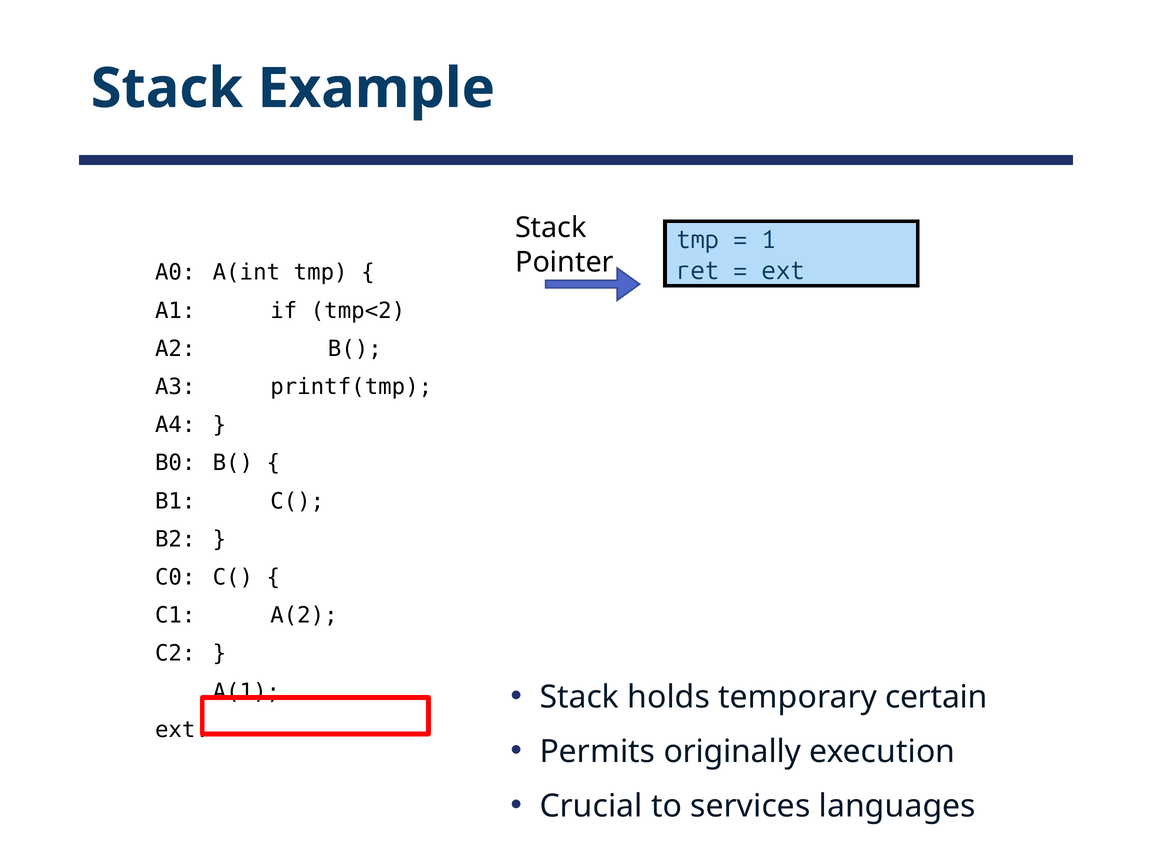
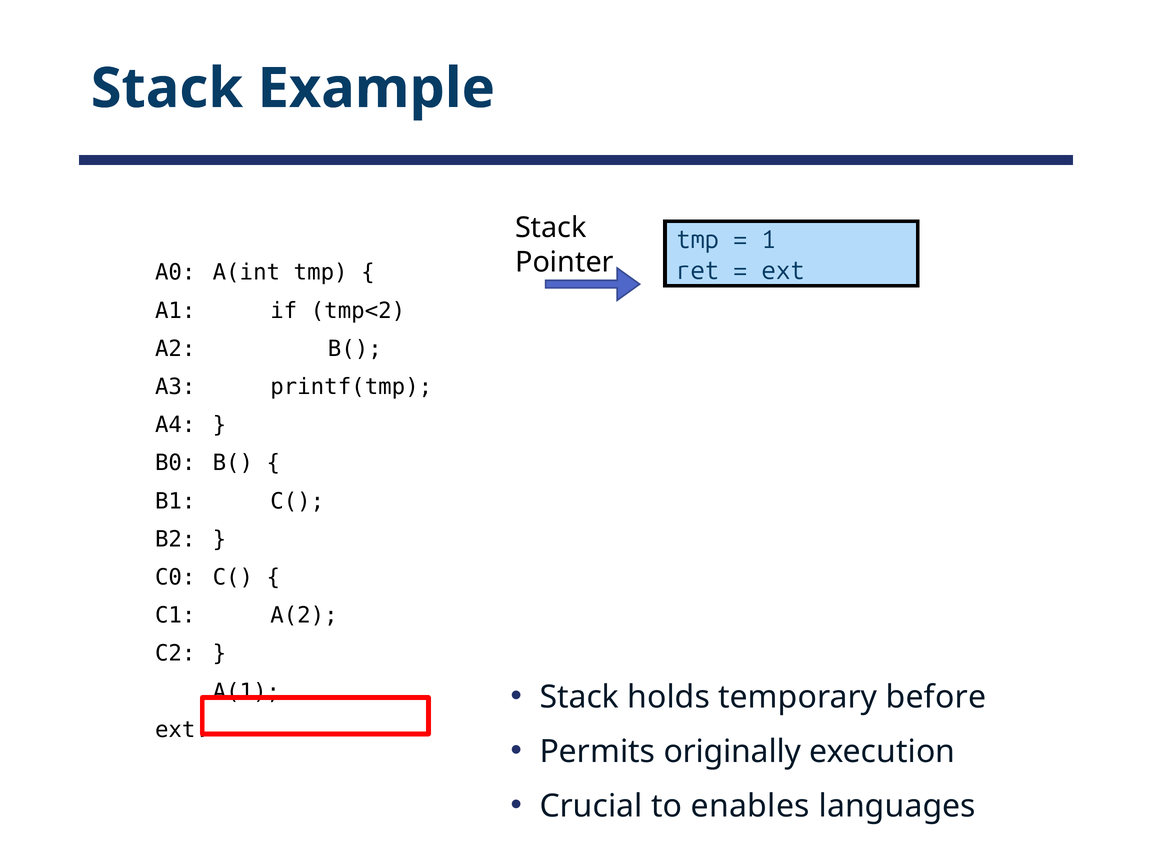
certain: certain -> before
services: services -> enables
